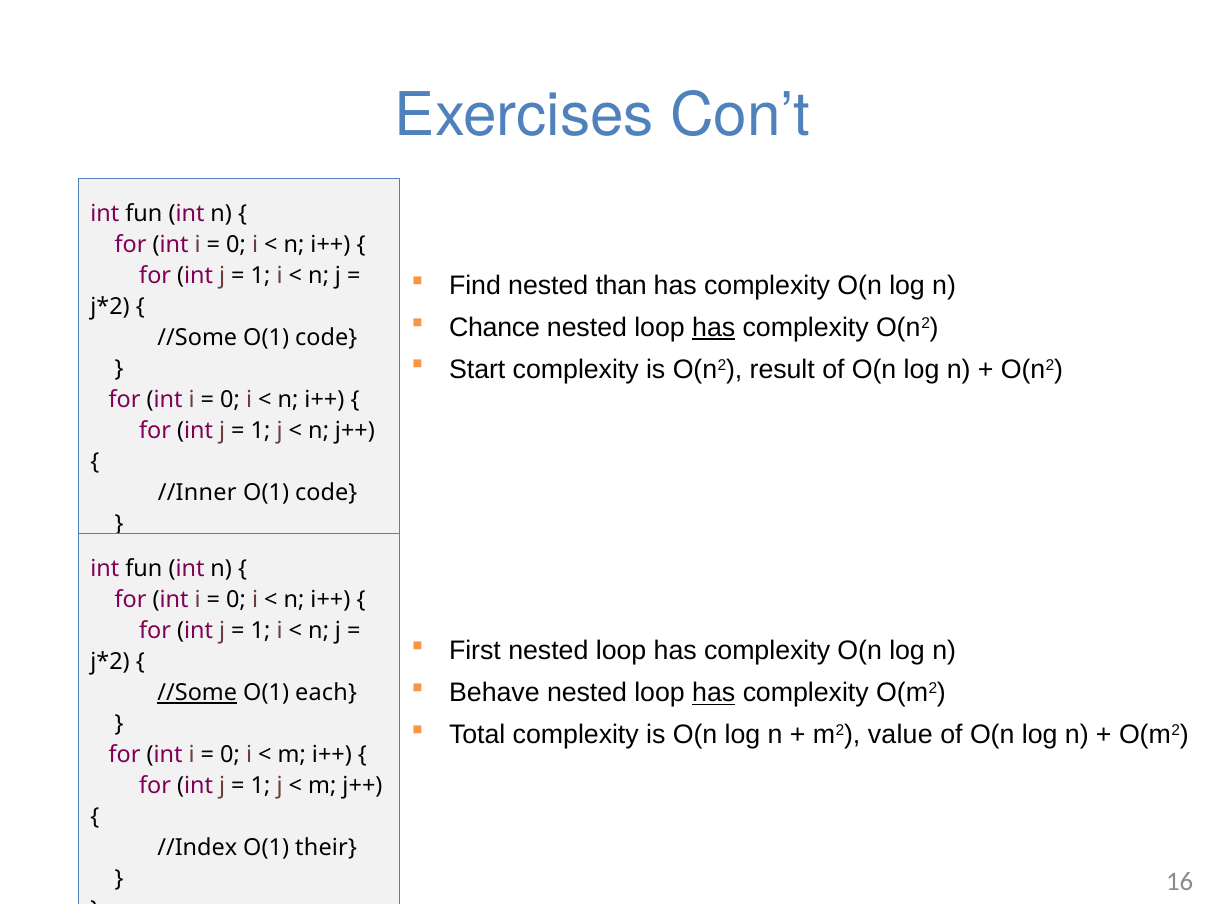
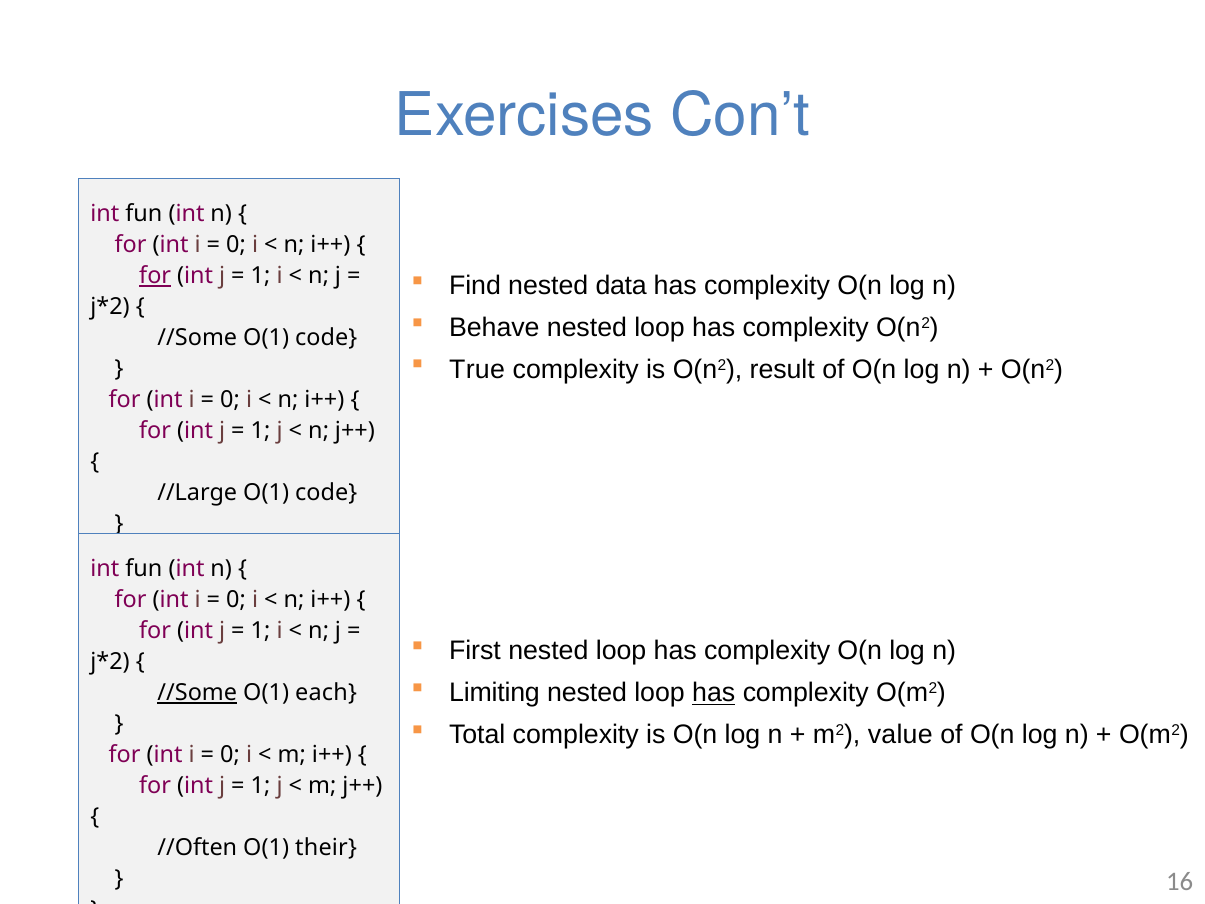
for at (155, 276) underline: none -> present
than: than -> data
Chance: Chance -> Behave
has at (714, 328) underline: present -> none
Start: Start -> True
//Inner: //Inner -> //Large
Behave: Behave -> Limiting
//Index: //Index -> //Often
